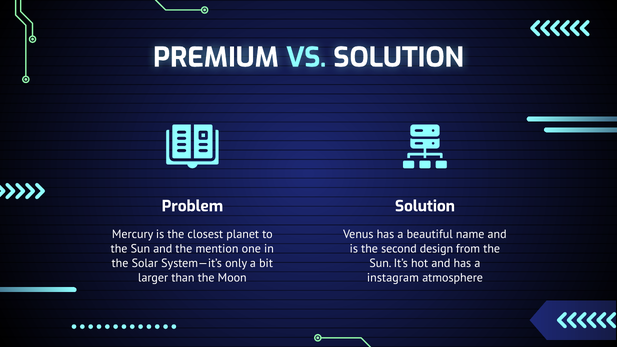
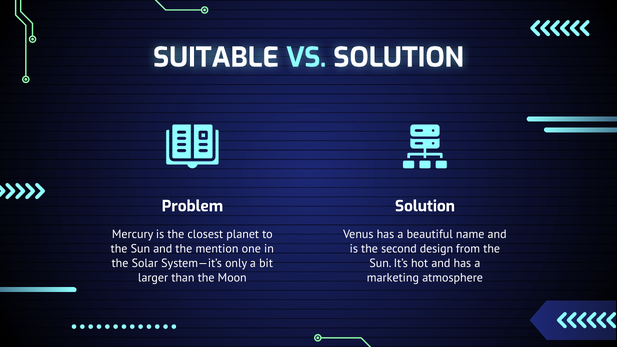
PREMIUM: PREMIUM -> SUITABLE
instagram: instagram -> marketing
